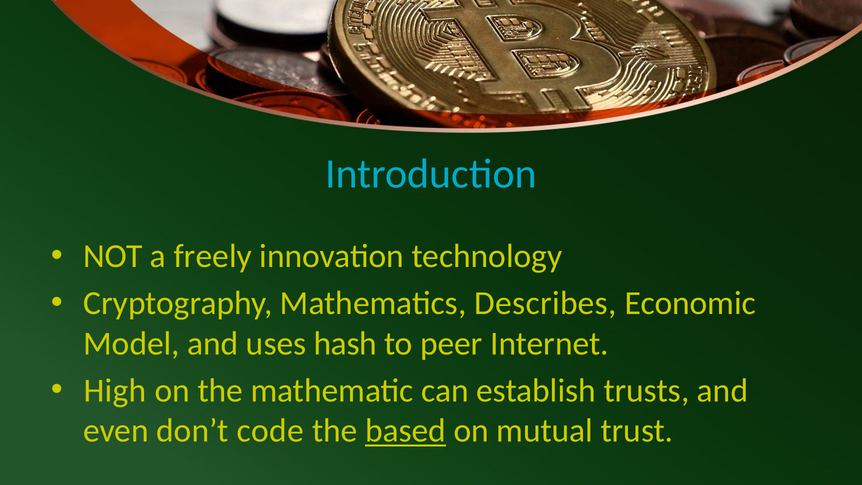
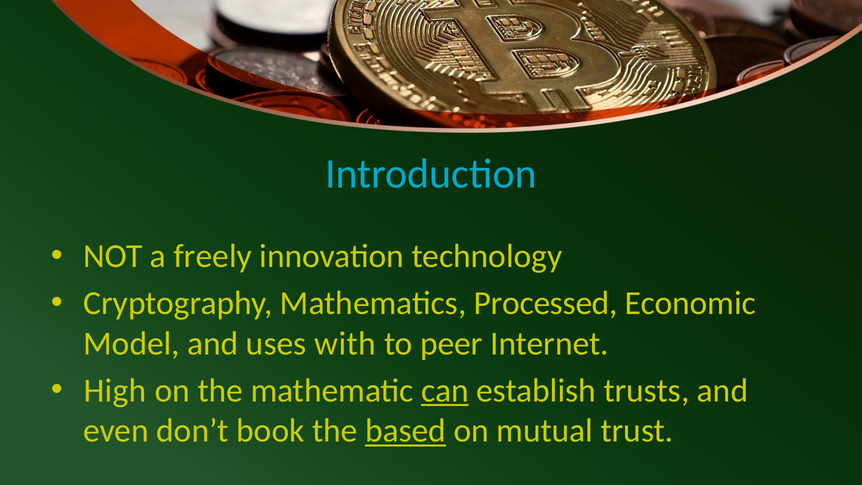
Describes: Describes -> Processed
hash: hash -> with
can underline: none -> present
code: code -> book
